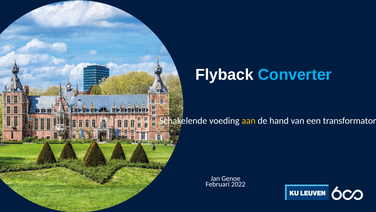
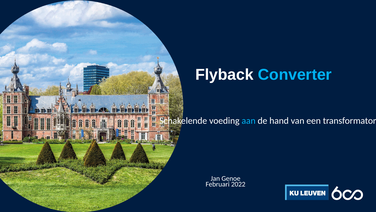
aan colour: yellow -> light blue
